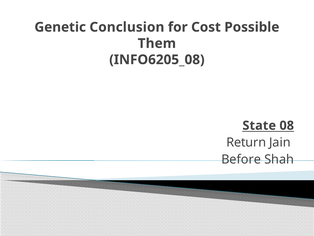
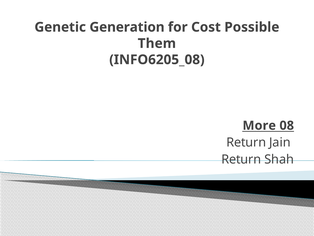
Conclusion: Conclusion -> Generation
State: State -> More
Before at (241, 159): Before -> Return
